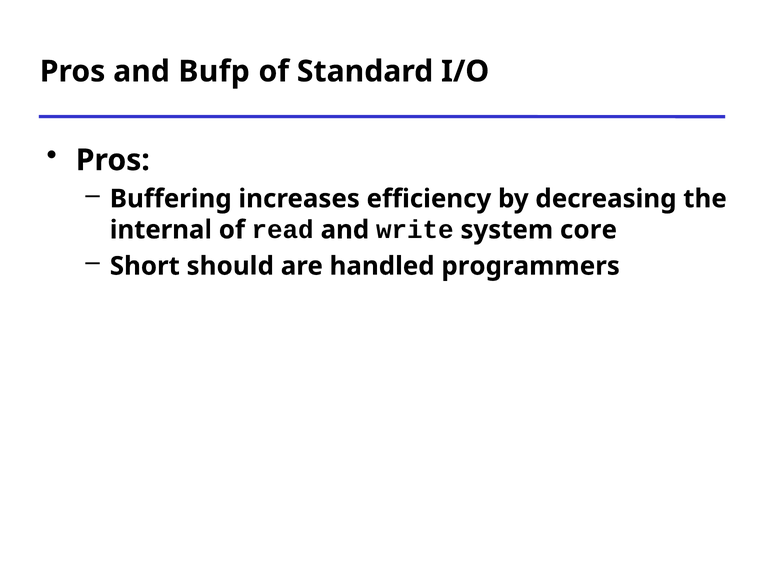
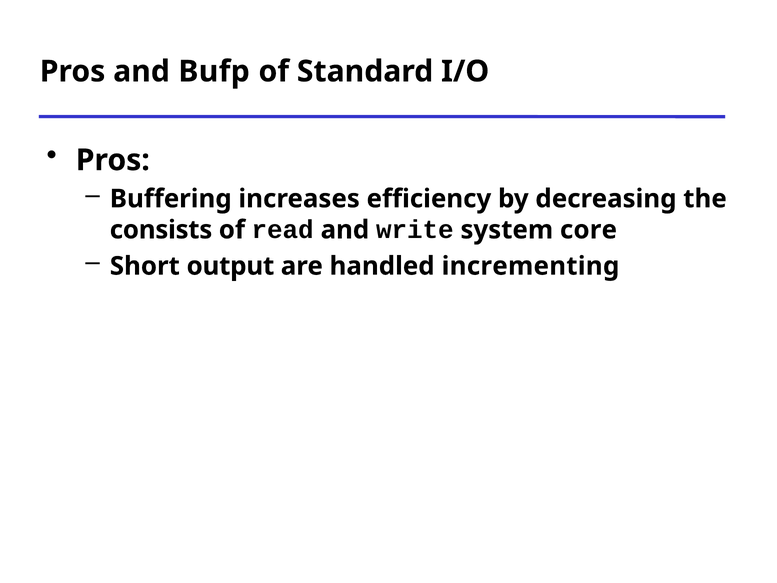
internal: internal -> consists
should: should -> output
programmers: programmers -> incrementing
